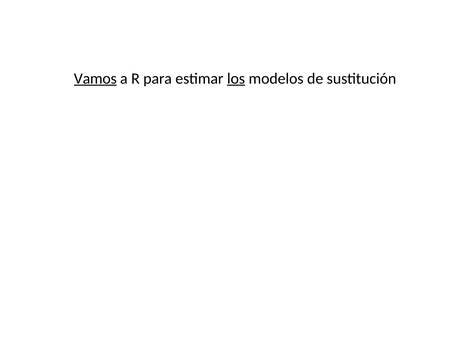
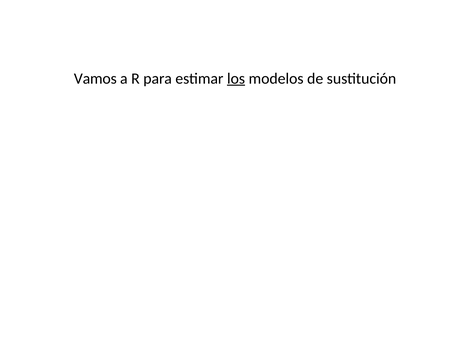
Vamos underline: present -> none
